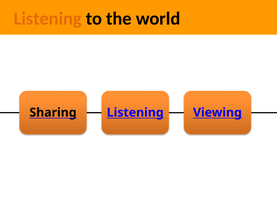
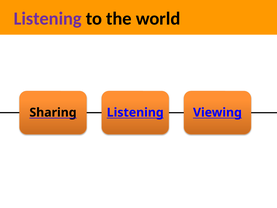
Listening at (48, 19) colour: orange -> purple
